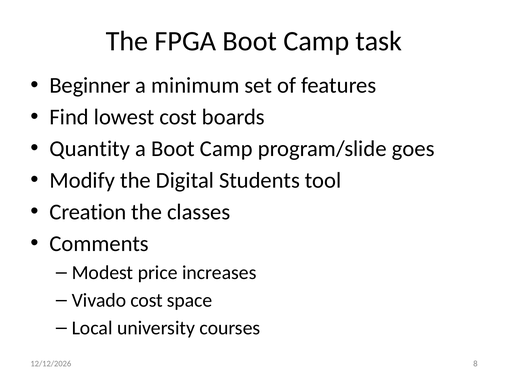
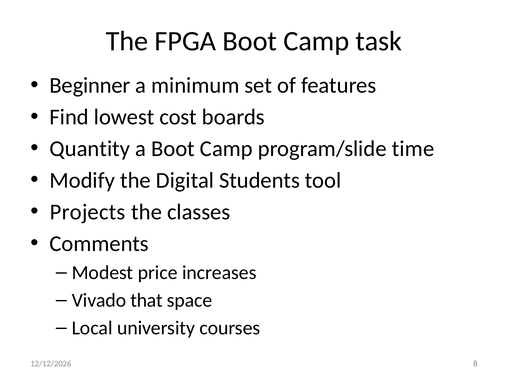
goes: goes -> time
Creation: Creation -> Projects
Vivado cost: cost -> that
